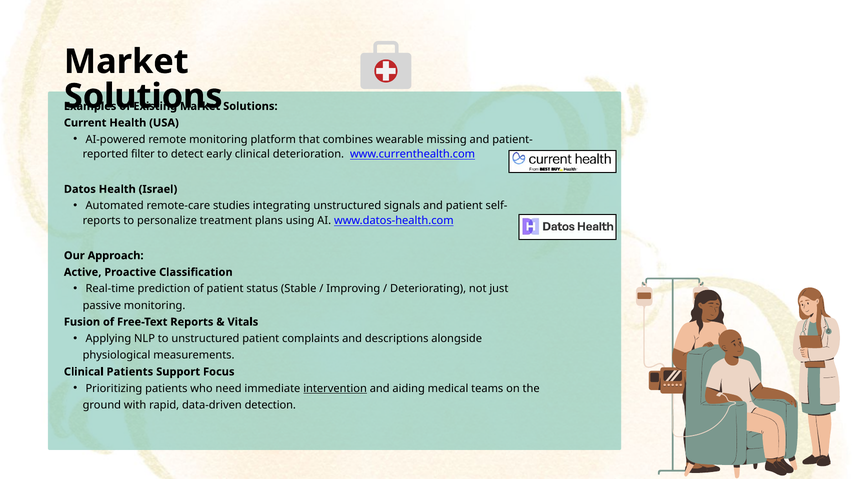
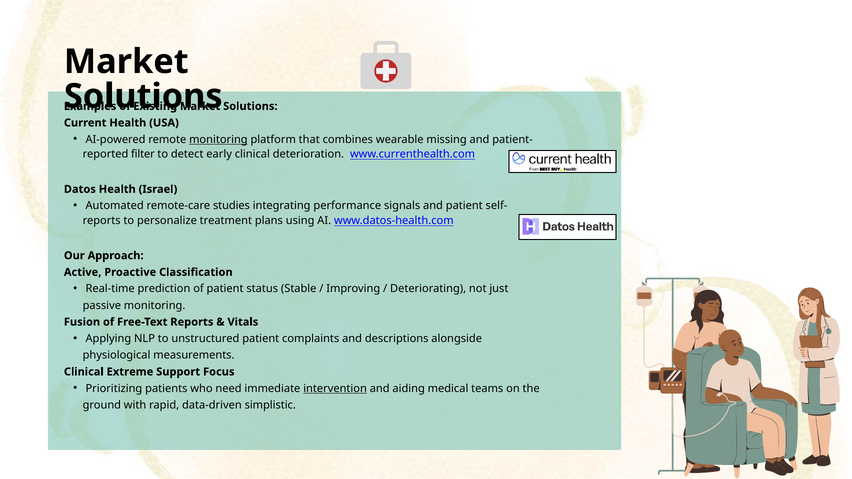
monitoring at (218, 139) underline: none -> present
integrating unstructured: unstructured -> performance
Clinical Patients: Patients -> Extreme
detection: detection -> simplistic
